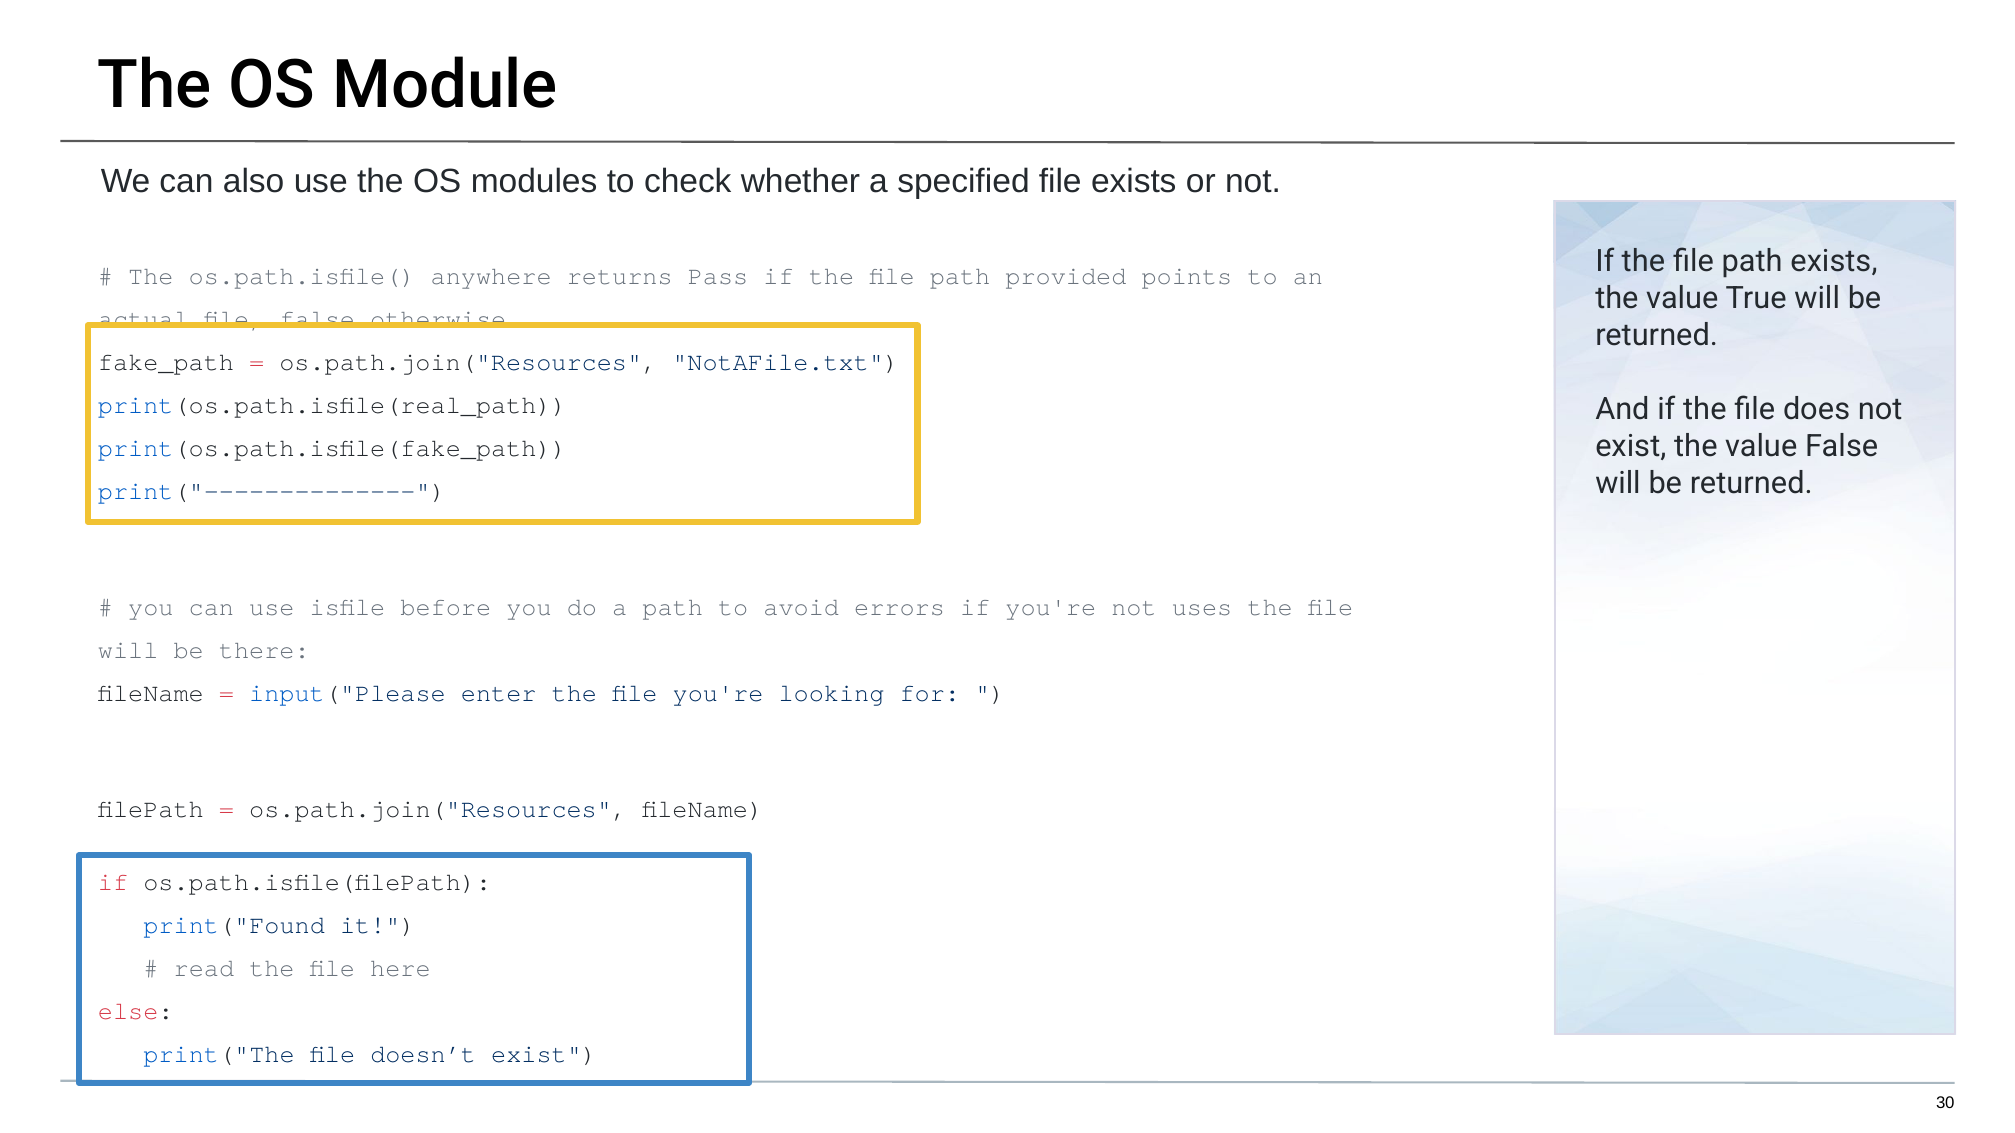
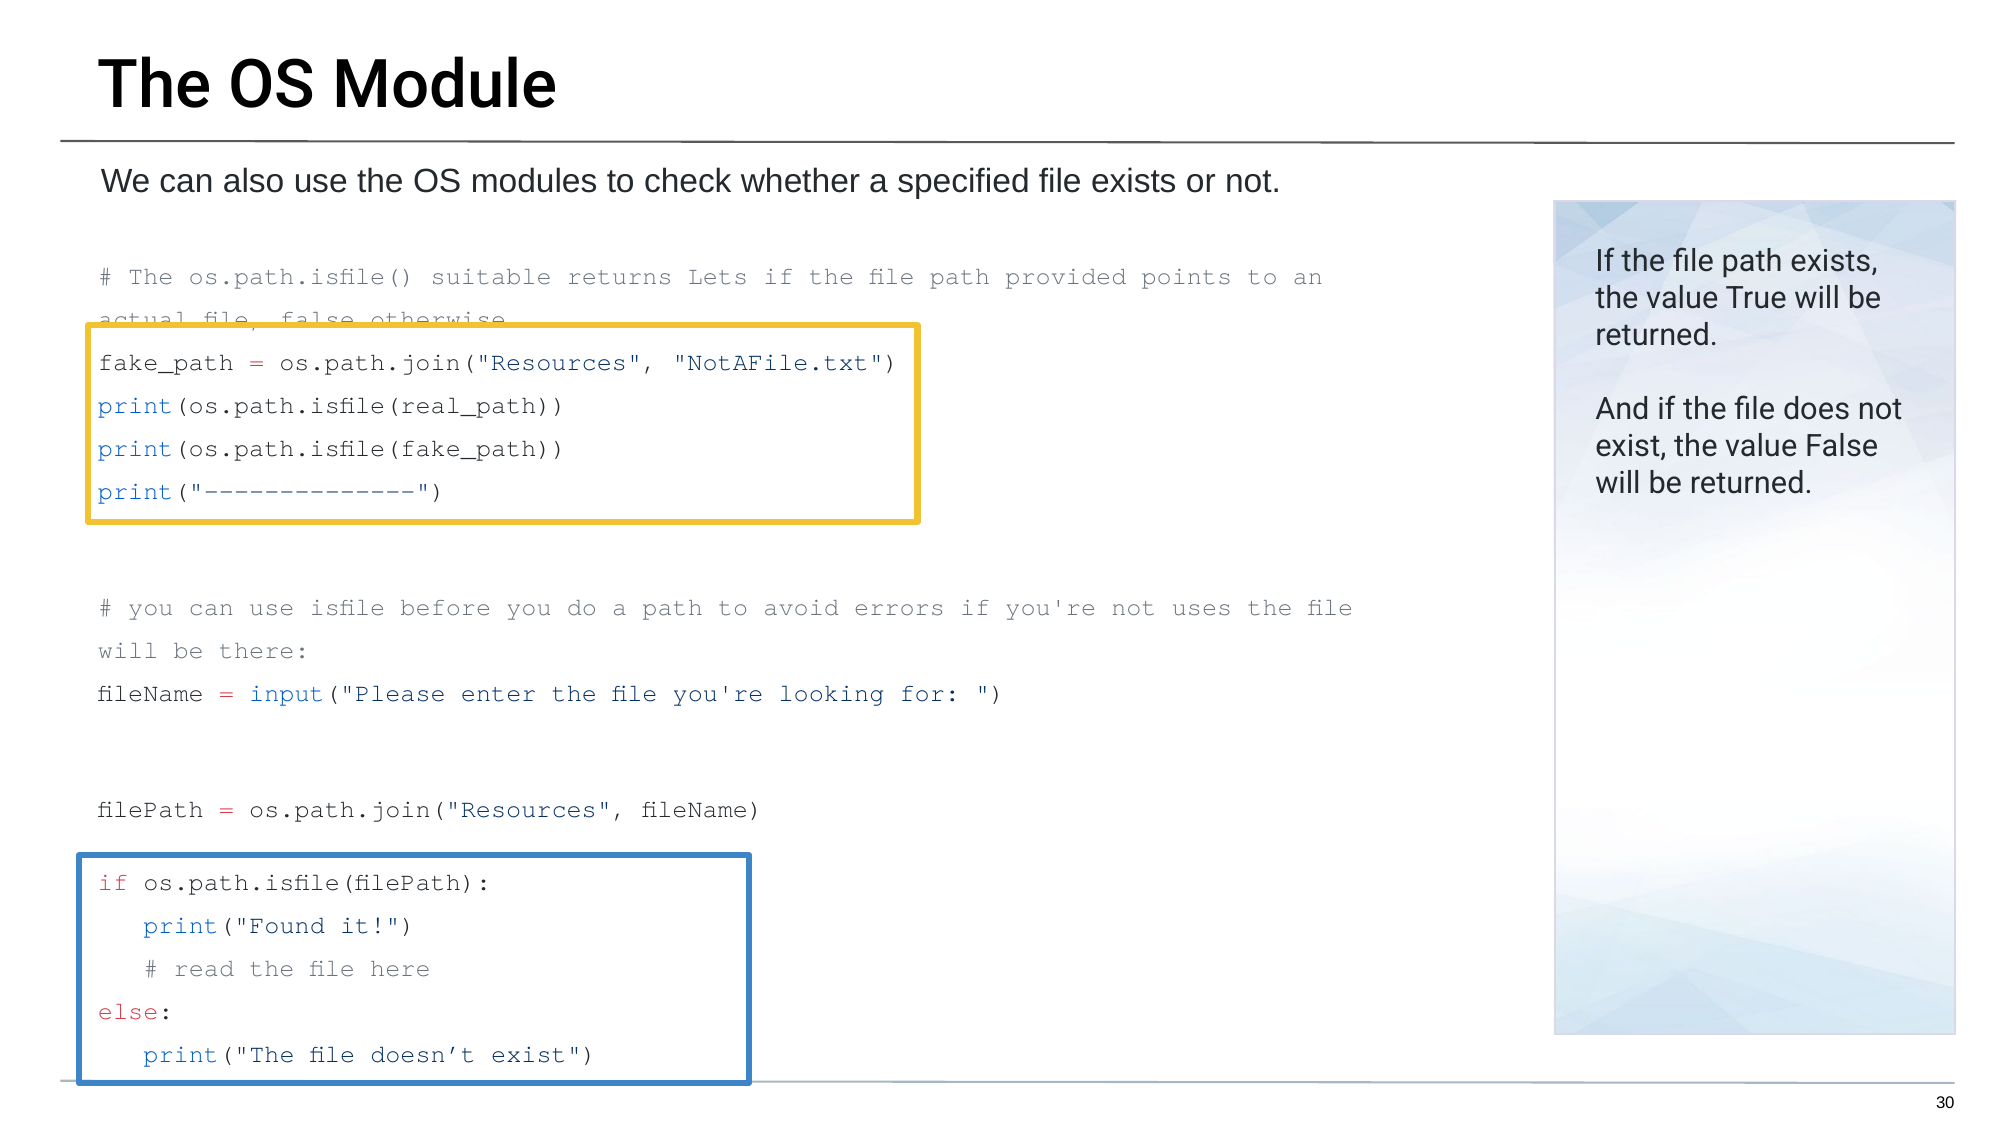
anywhere: anywhere -> suitable
Pass: Pass -> Lets
